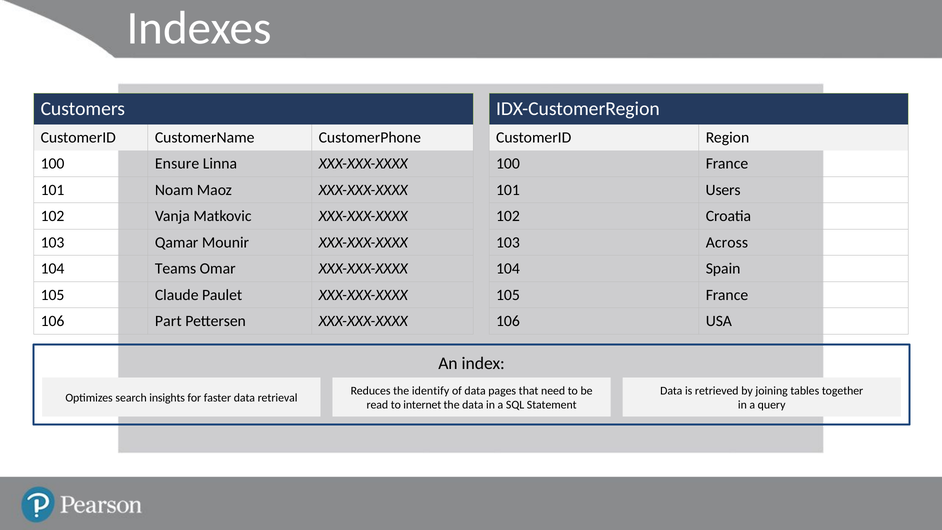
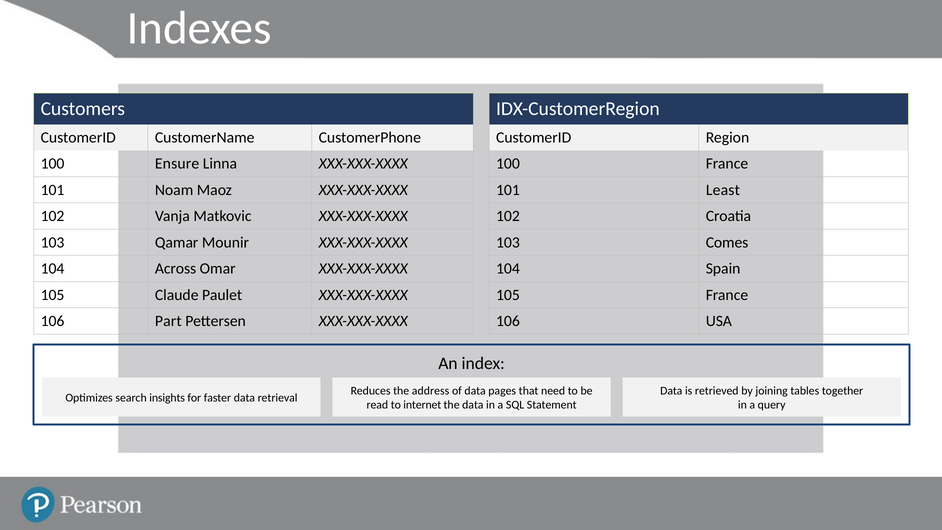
Users: Users -> Least
Across: Across -> Comes
Teams: Teams -> Across
identify: identify -> address
